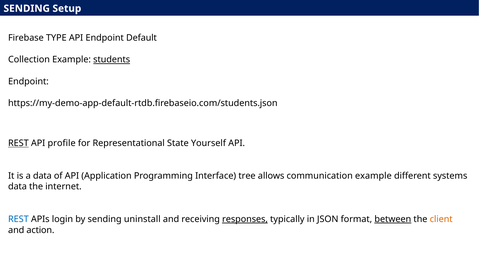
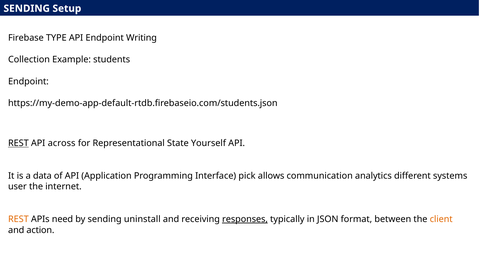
Default: Default -> Writing
students underline: present -> none
profile: profile -> across
tree: tree -> pick
communication example: example -> analytics
data at (17, 186): data -> user
REST at (18, 219) colour: blue -> orange
login: login -> need
between underline: present -> none
